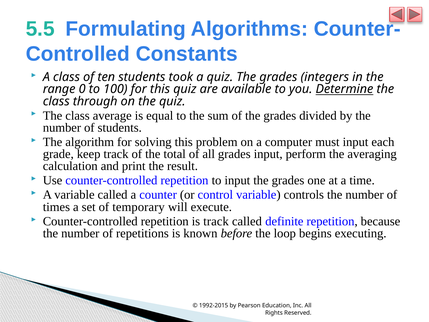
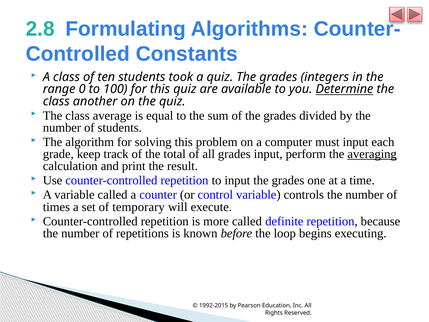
5.5: 5.5 -> 2.8
through: through -> another
averaging underline: none -> present
is track: track -> more
